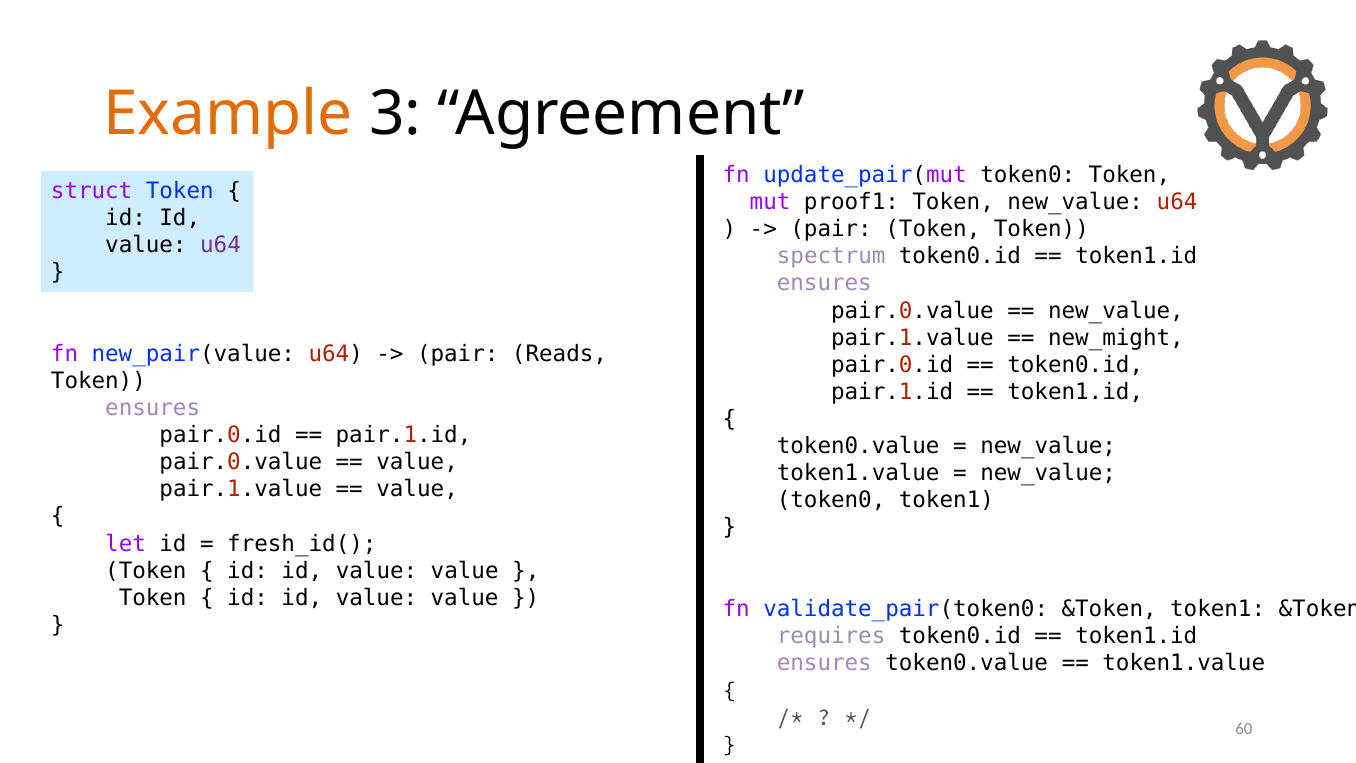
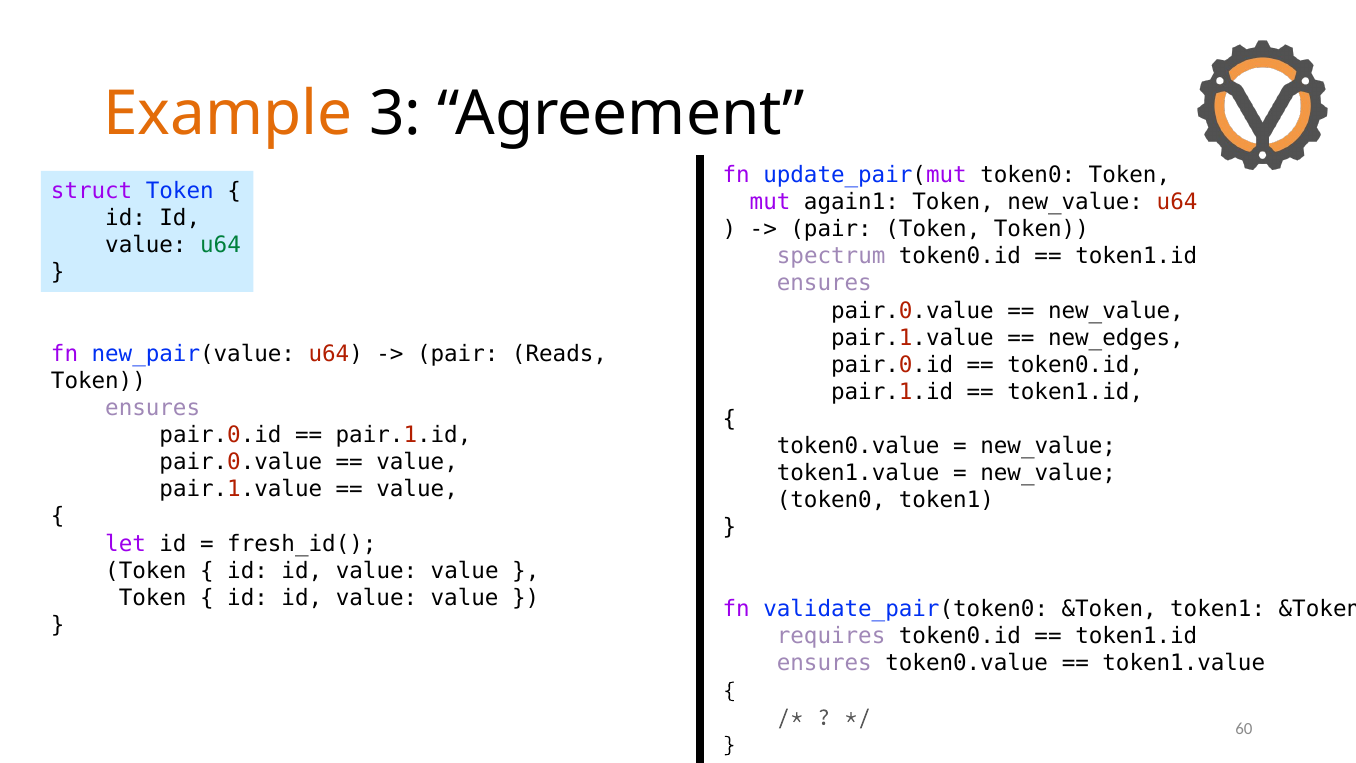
proof1: proof1 -> again1
u64 at (221, 245) colour: purple -> green
new_might: new_might -> new_edges
